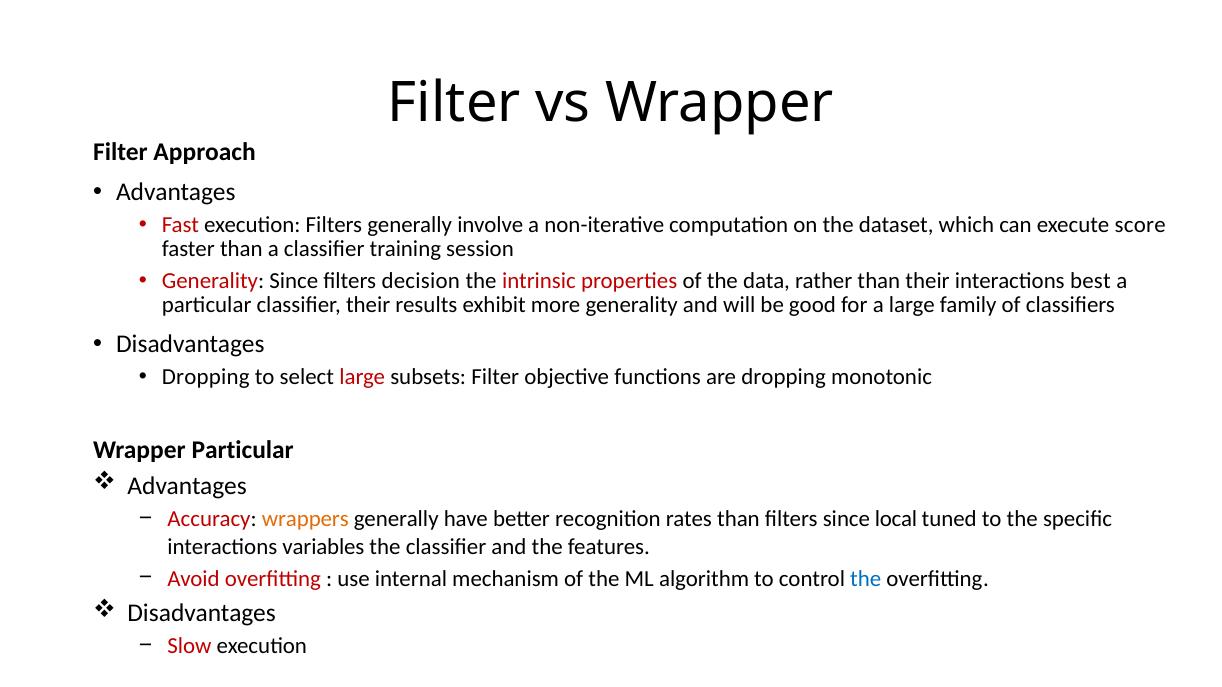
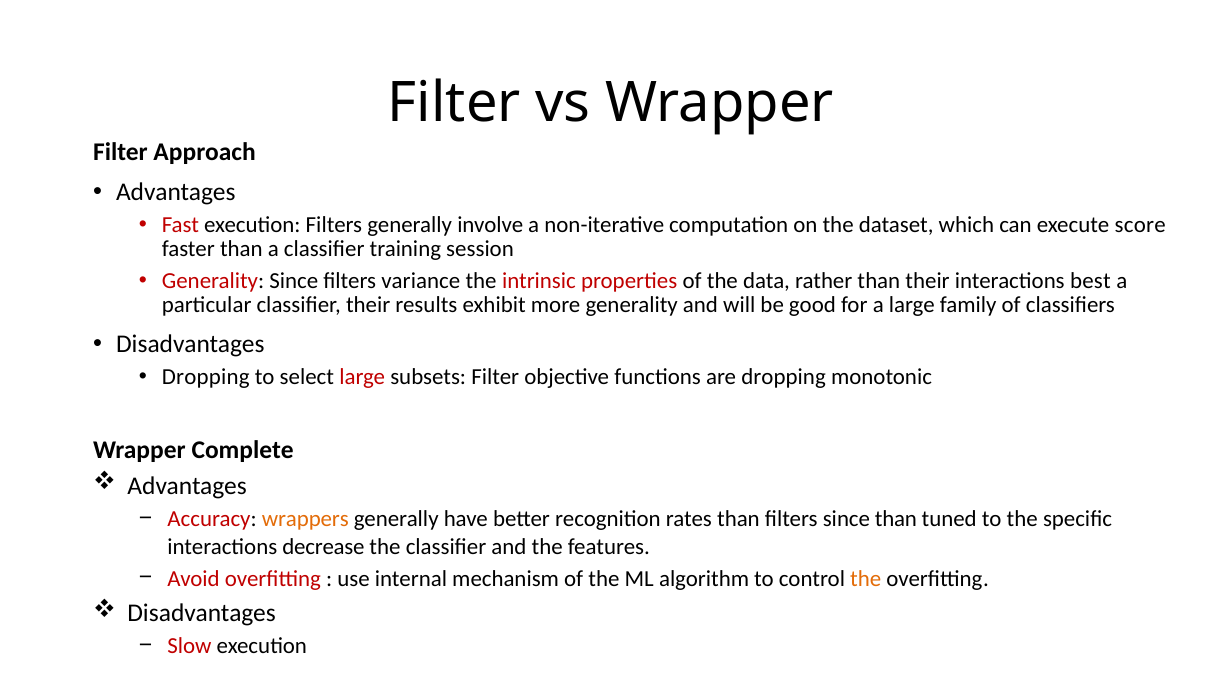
decision: decision -> variance
Wrapper Particular: Particular -> Complete
since local: local -> than
variables: variables -> decrease
the at (866, 579) colour: blue -> orange
